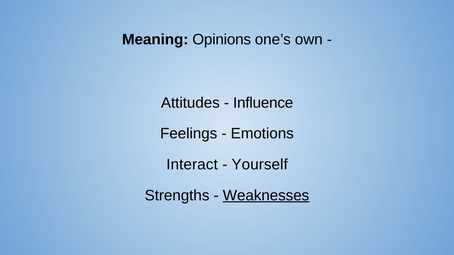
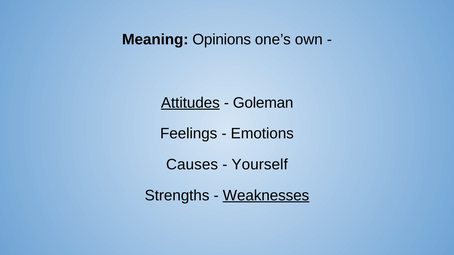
Attitudes underline: none -> present
Influence: Influence -> Goleman
Interact: Interact -> Causes
